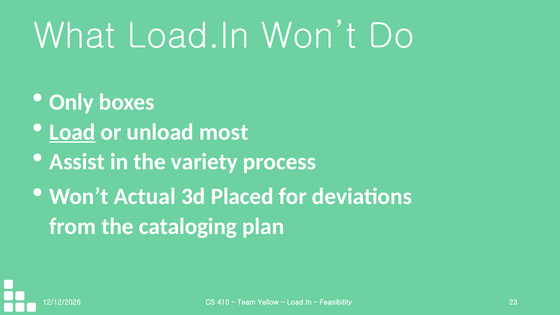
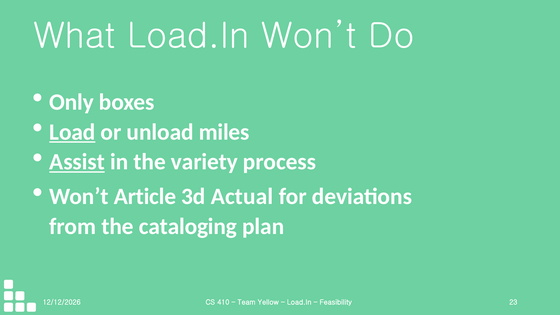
most: most -> miles
Assist underline: none -> present
Actual: Actual -> Article
Placed: Placed -> Actual
